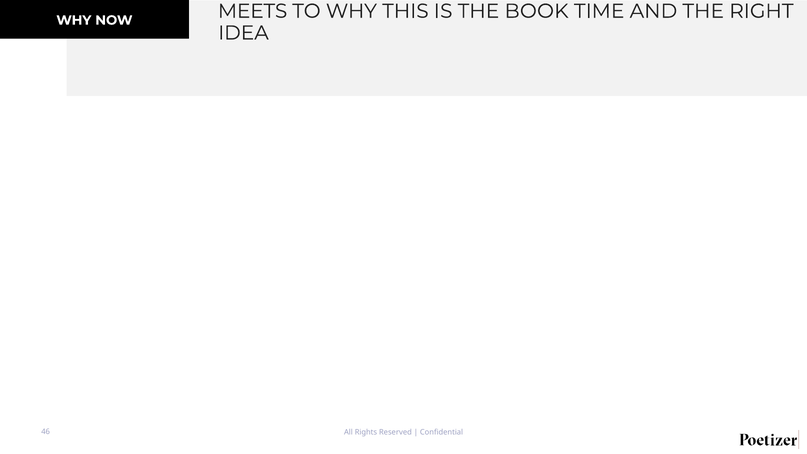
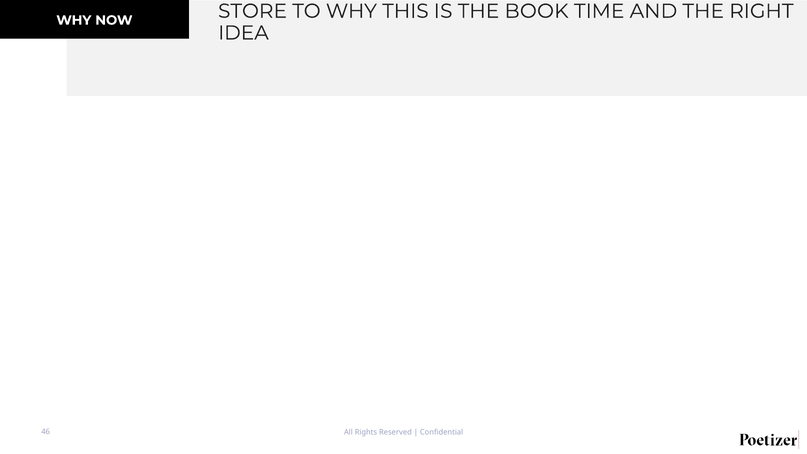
MEETS: MEETS -> STORE
